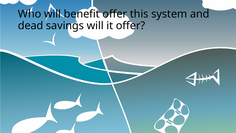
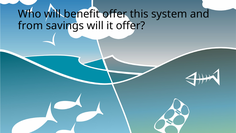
dead: dead -> from
